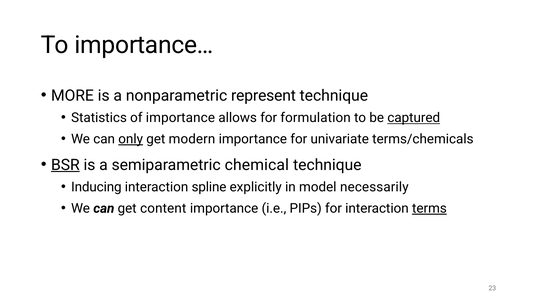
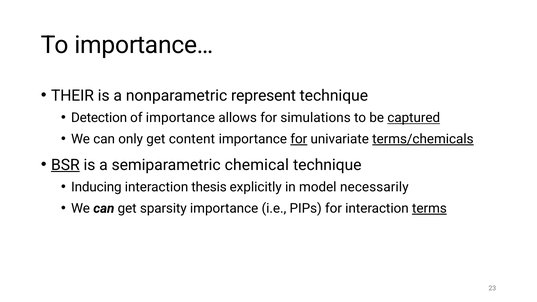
MORE: MORE -> THEIR
Statistics: Statistics -> Detection
formulation: formulation -> simulations
only underline: present -> none
modern: modern -> content
for at (299, 139) underline: none -> present
terms/chemicals underline: none -> present
spline: spline -> thesis
content: content -> sparsity
